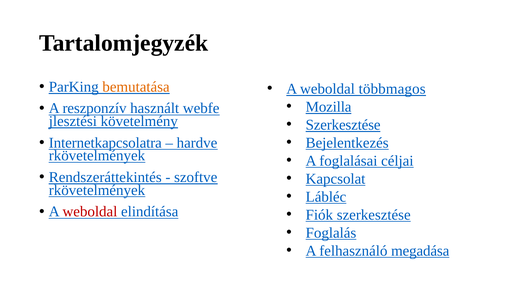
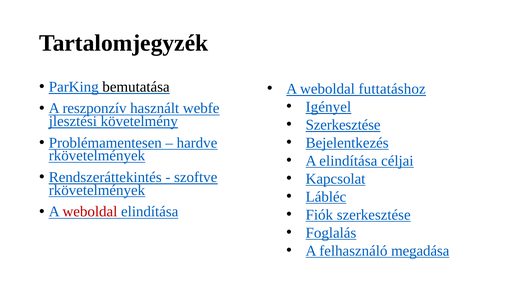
bemutatása colour: orange -> black
többmagos: többmagos -> futtatáshoz
Mozilla: Mozilla -> Igényel
Internetkapcsolatra: Internetkapcsolatra -> Problémamentesen
A foglalásai: foglalásai -> elindítása
